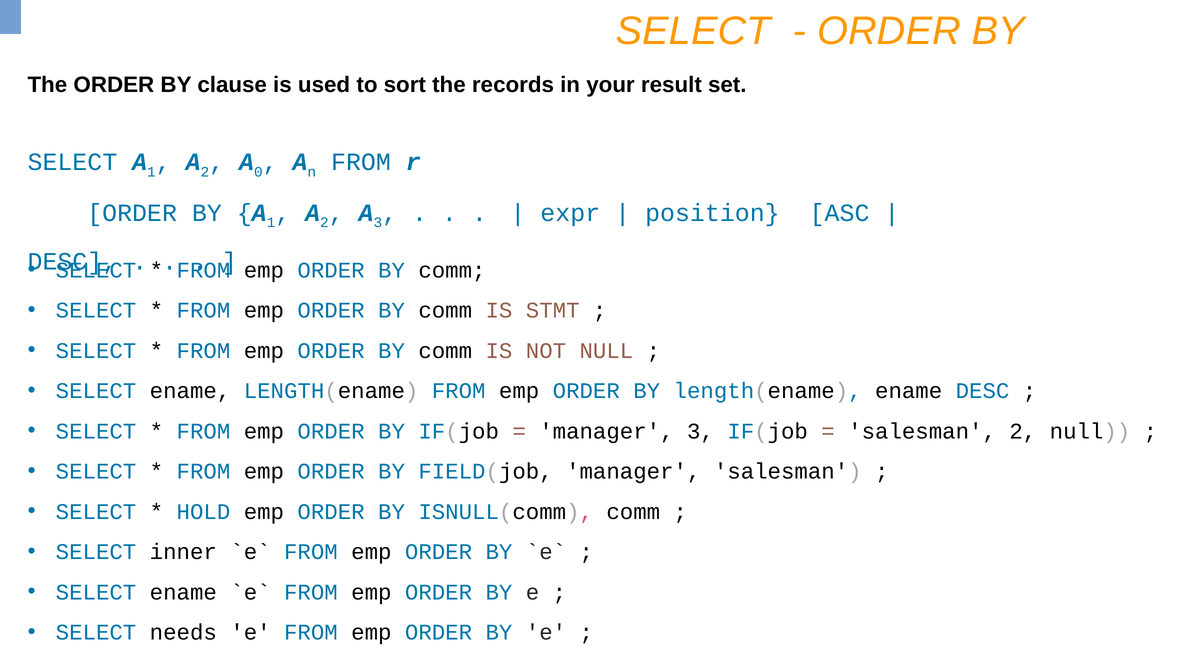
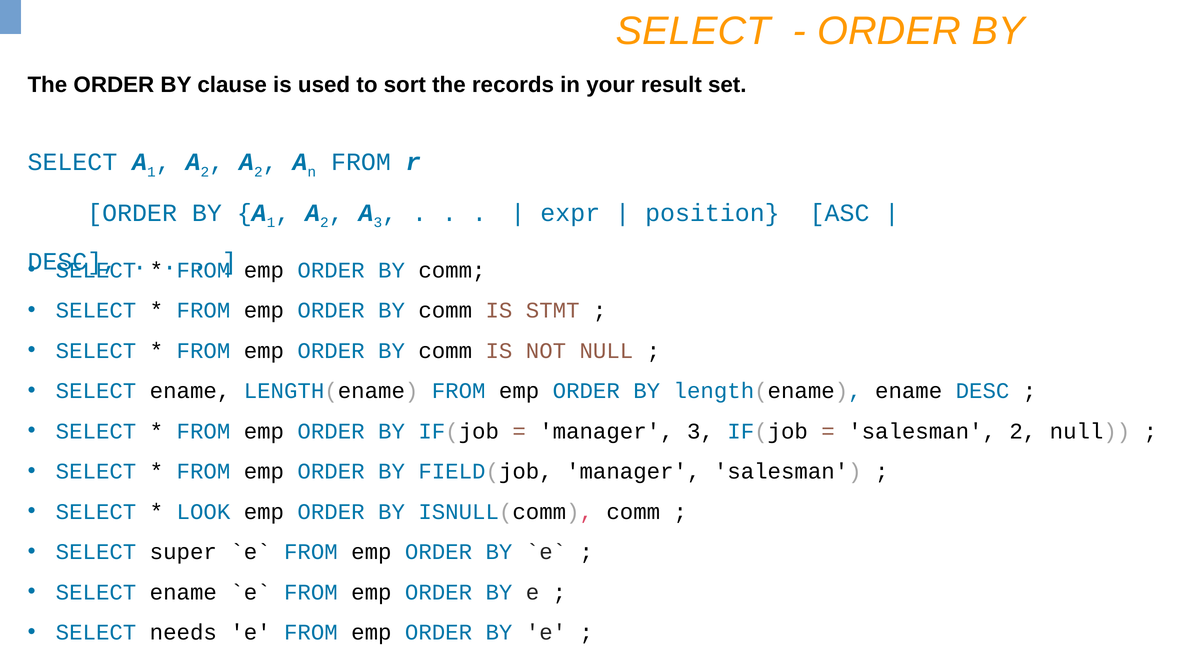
0 at (258, 172): 0 -> 2
HOLD: HOLD -> LOOK
inner: inner -> super
